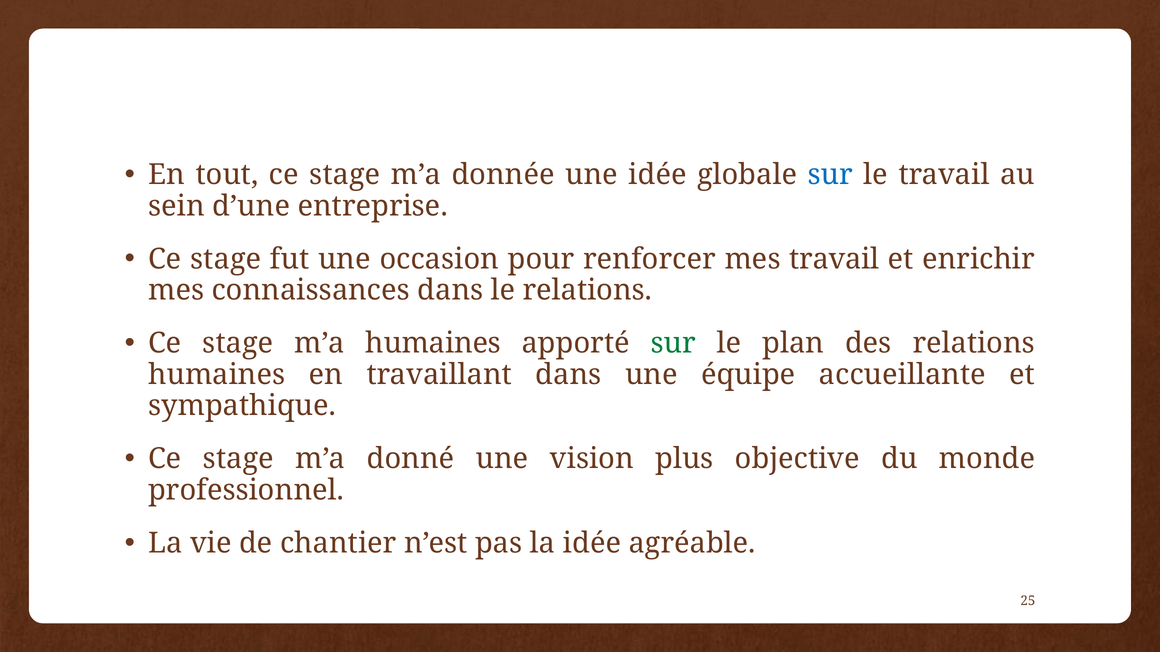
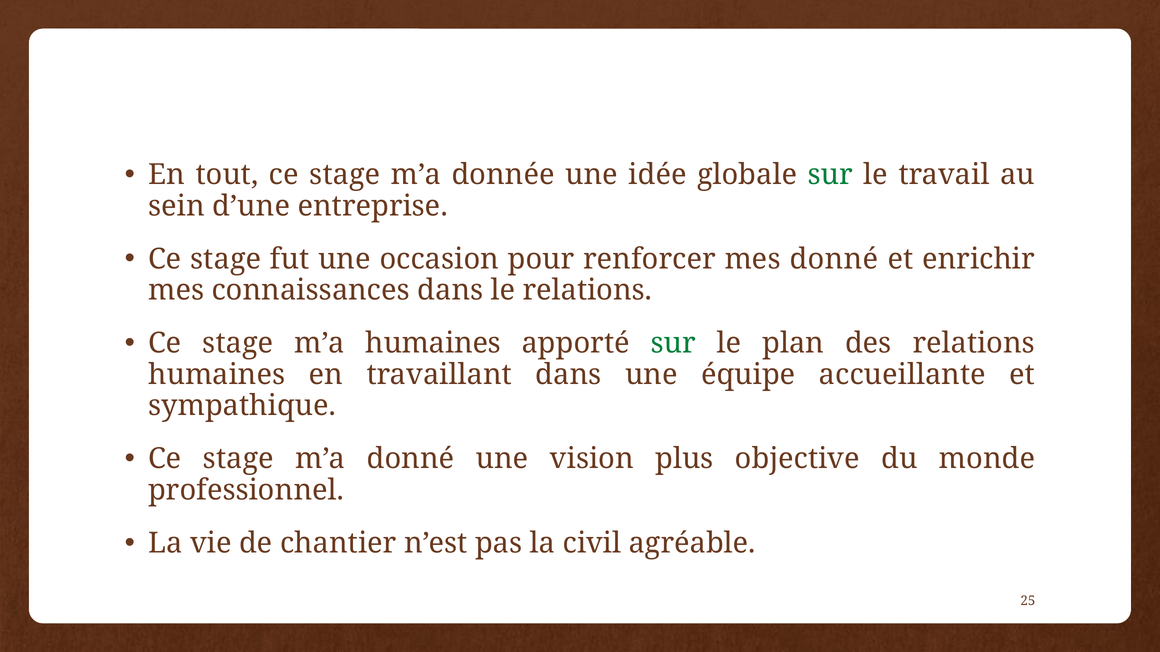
sur at (830, 175) colour: blue -> green
mes travail: travail -> donné
la idée: idée -> civil
